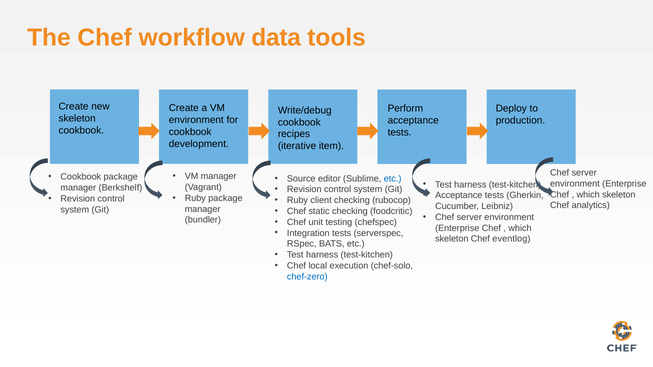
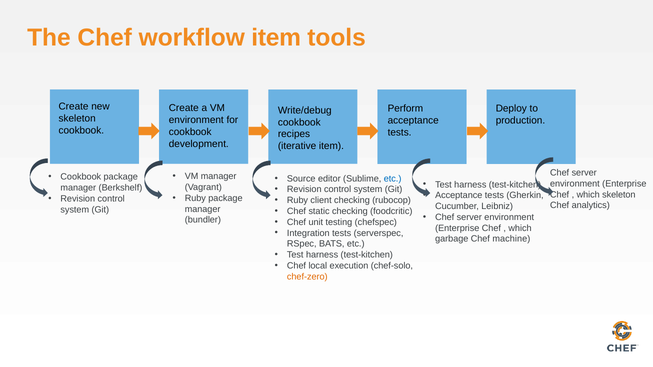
workflow data: data -> item
skeleton at (452, 239): skeleton -> garbage
eventlog: eventlog -> machine
chef-zero colour: blue -> orange
